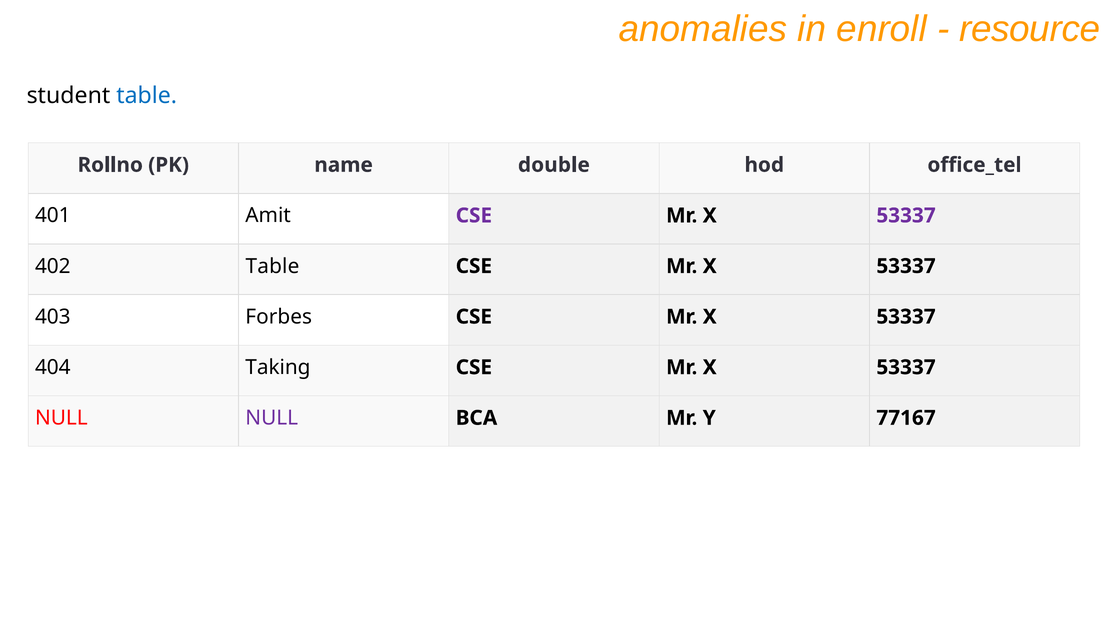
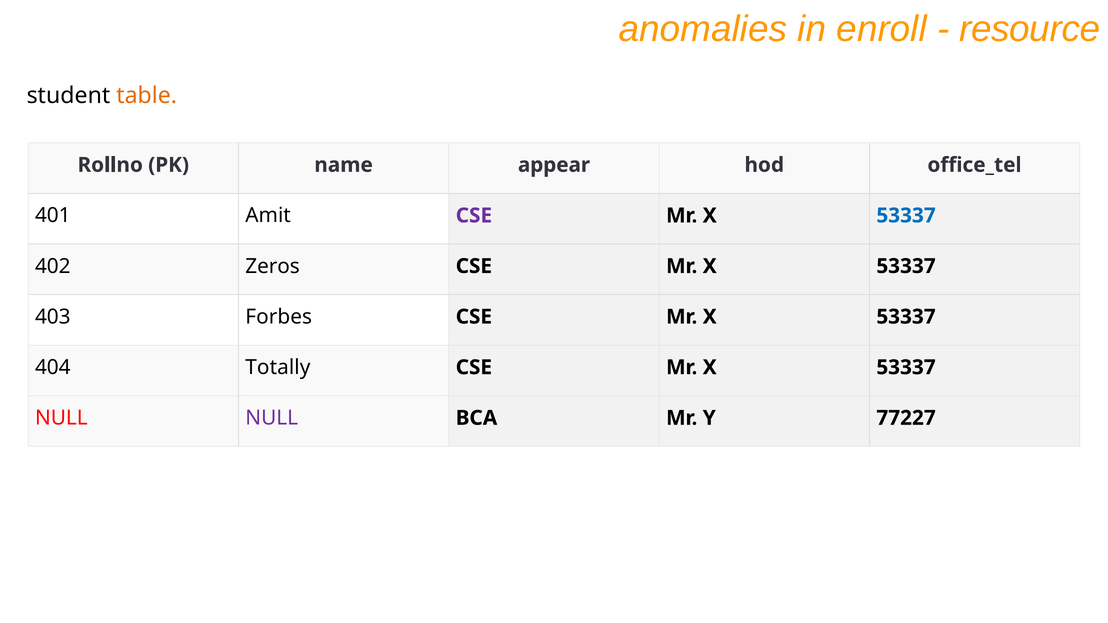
table at (147, 96) colour: blue -> orange
double: double -> appear
53337 at (906, 216) colour: purple -> blue
402 Table: Table -> Zeros
Taking: Taking -> Totally
77167: 77167 -> 77227
